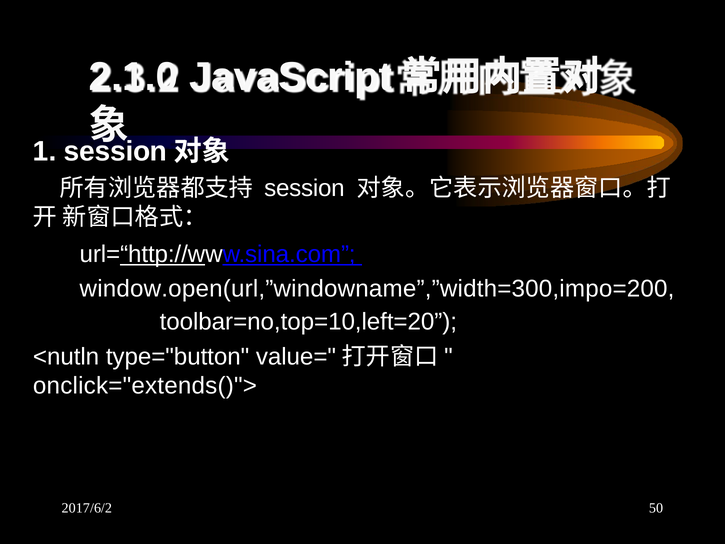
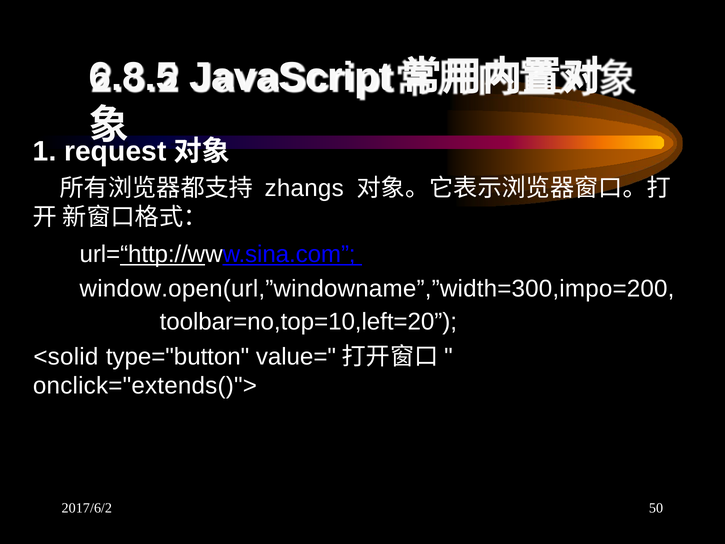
2.1.0: 2.1.0 -> 6.8.5
1 session: session -> request
session at (304, 188): session -> zhangs
<nutln: <nutln -> <solid
